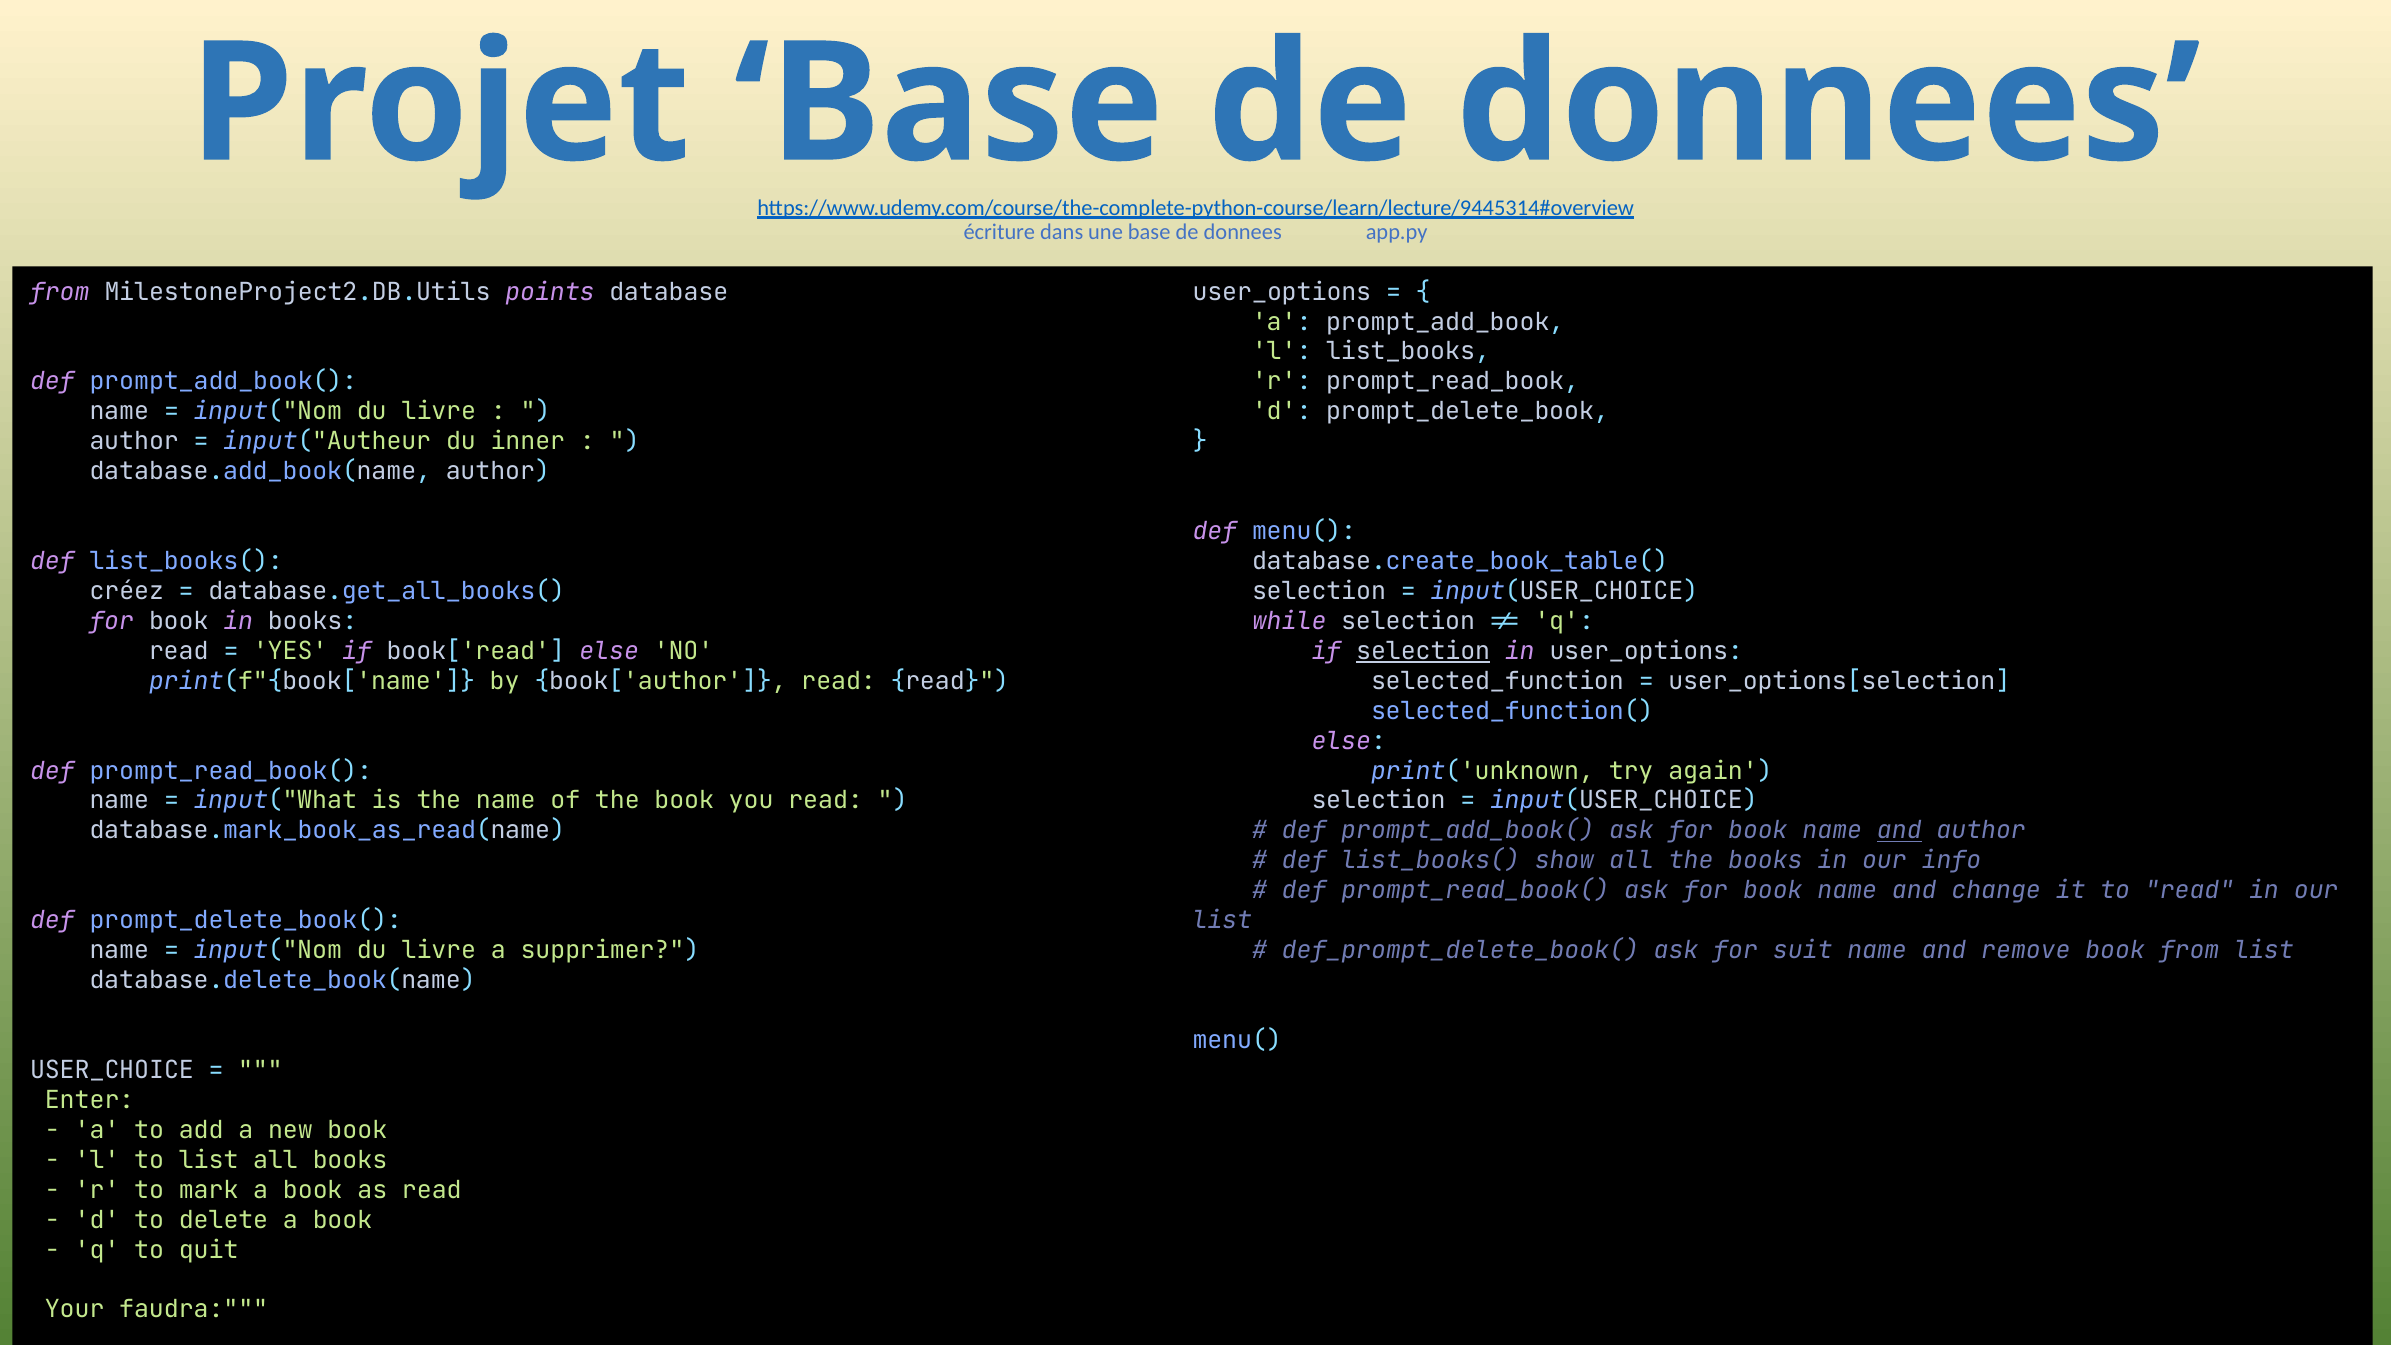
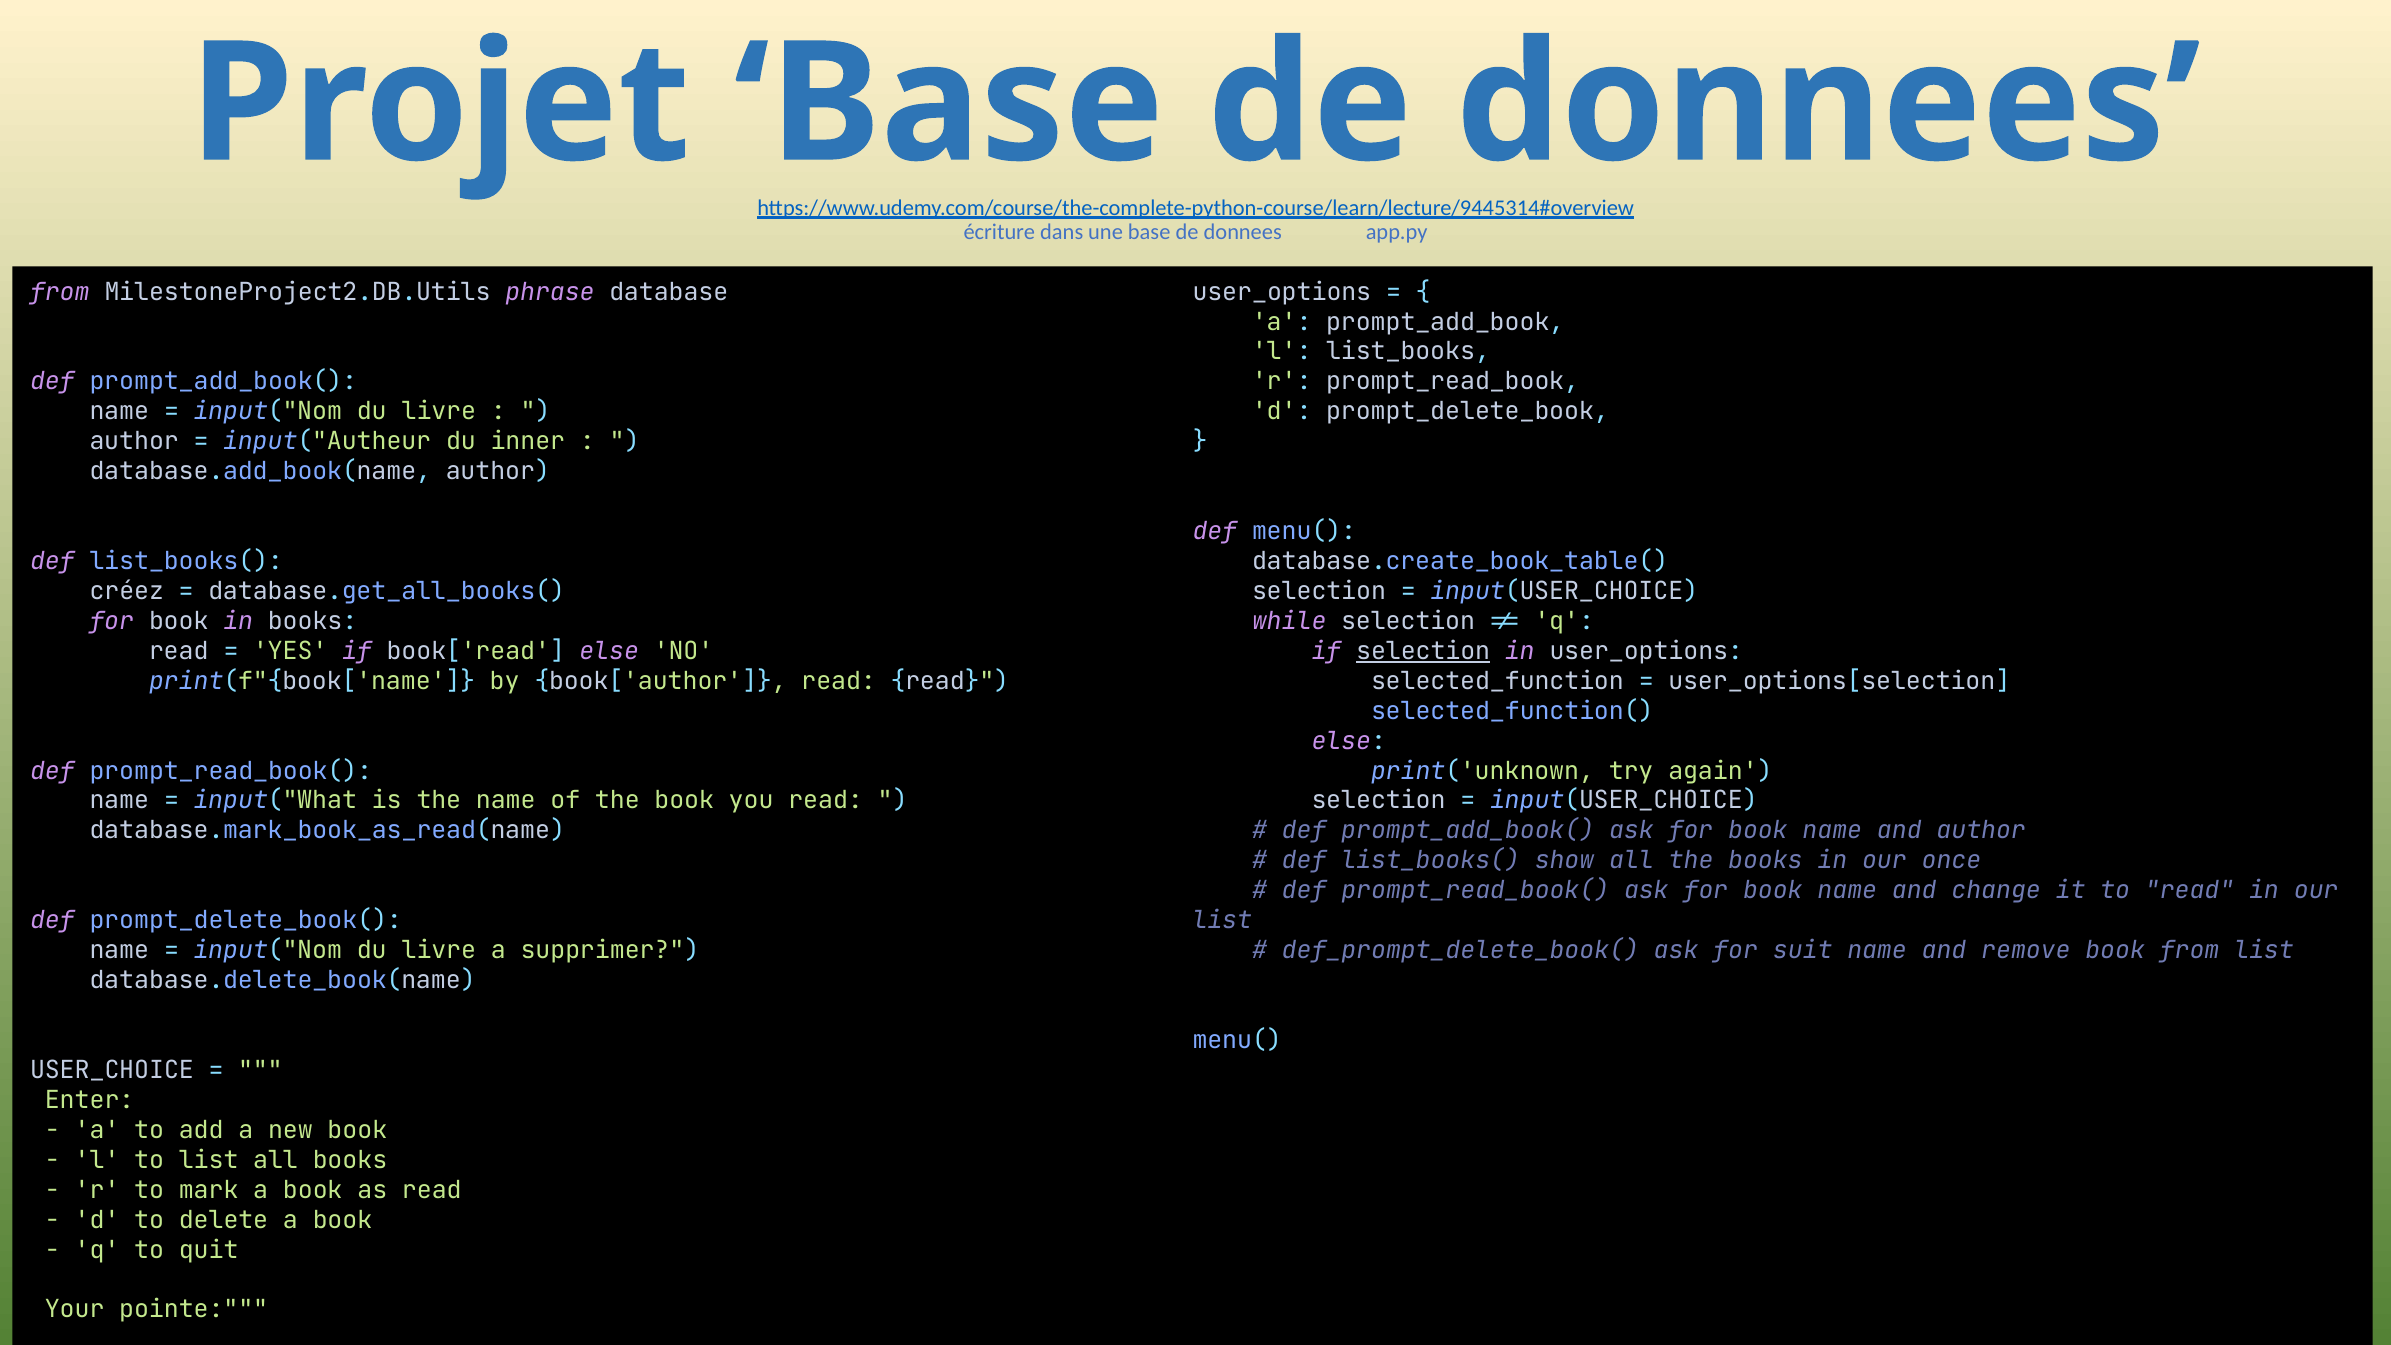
points: points -> phrase
and at (1899, 831) underline: present -> none
info: info -> once
faudra: faudra -> pointe
